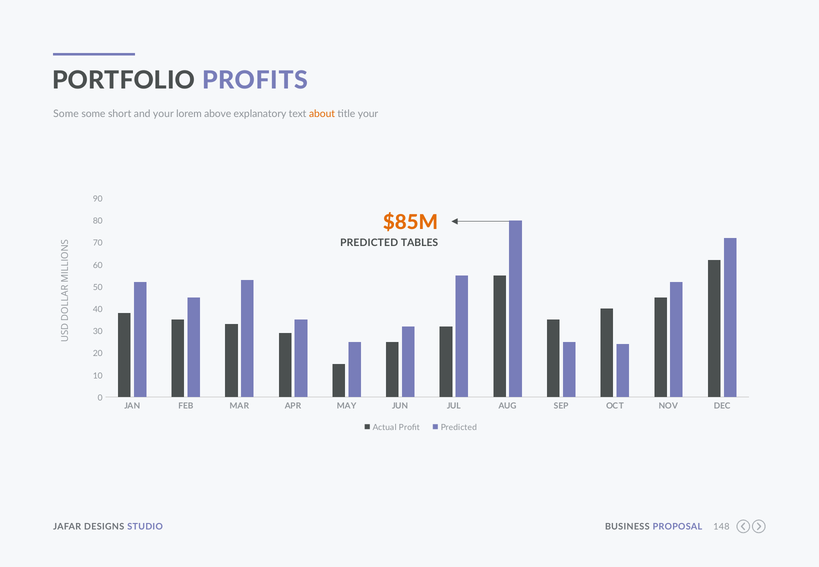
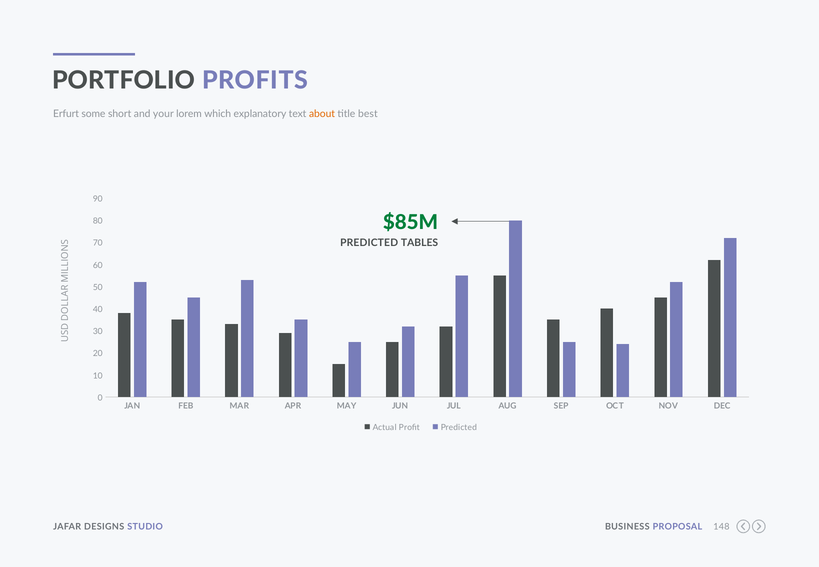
Some at (66, 114): Some -> Erfurt
above: above -> which
title your: your -> best
$85M colour: orange -> green
